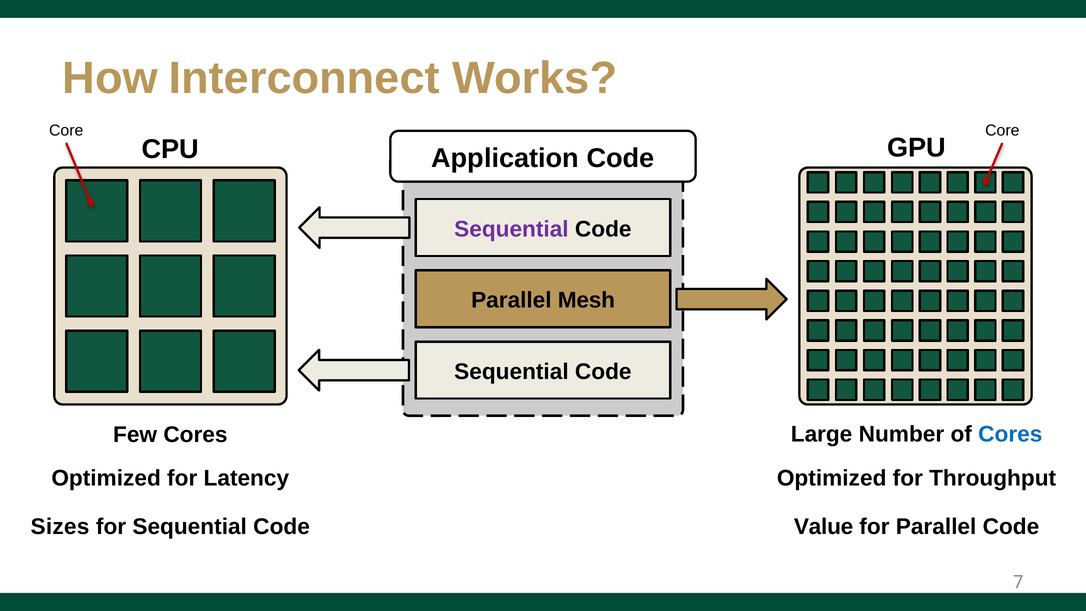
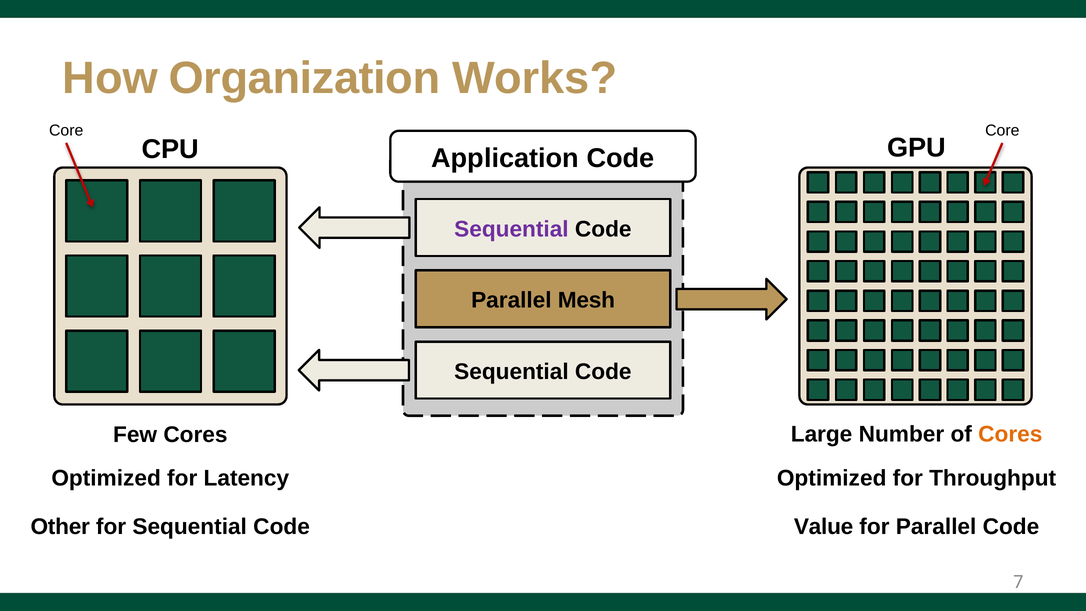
Interconnect: Interconnect -> Organization
Cores at (1010, 434) colour: blue -> orange
Sizes: Sizes -> Other
